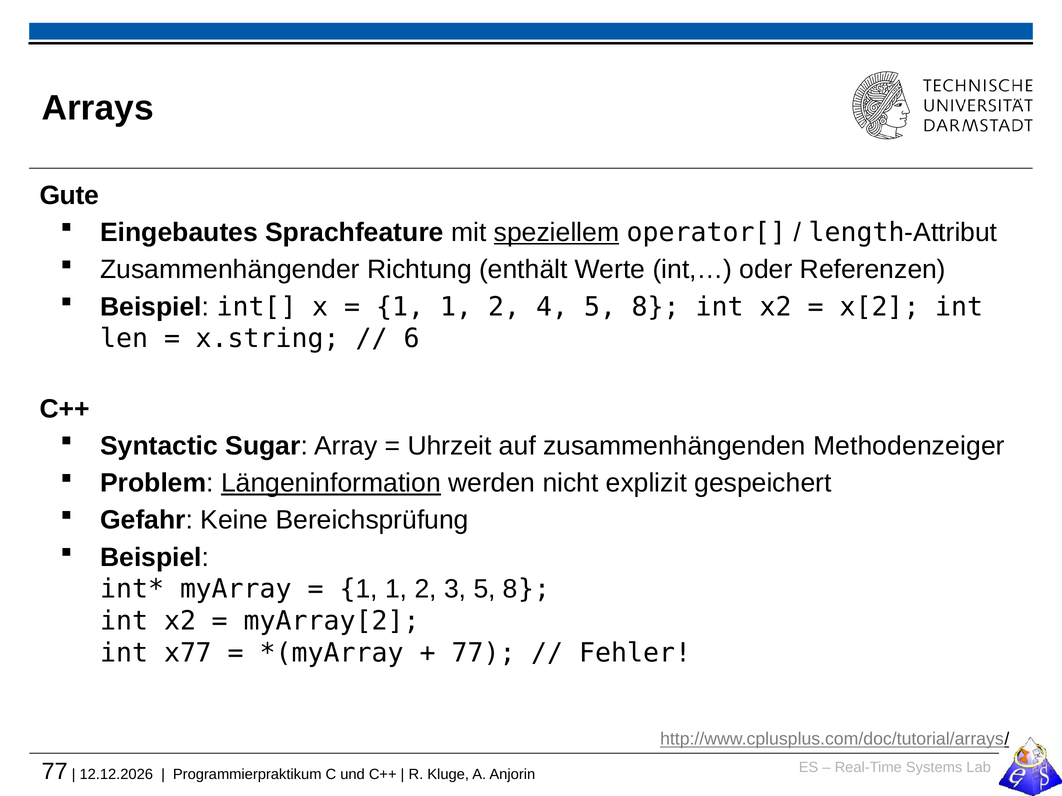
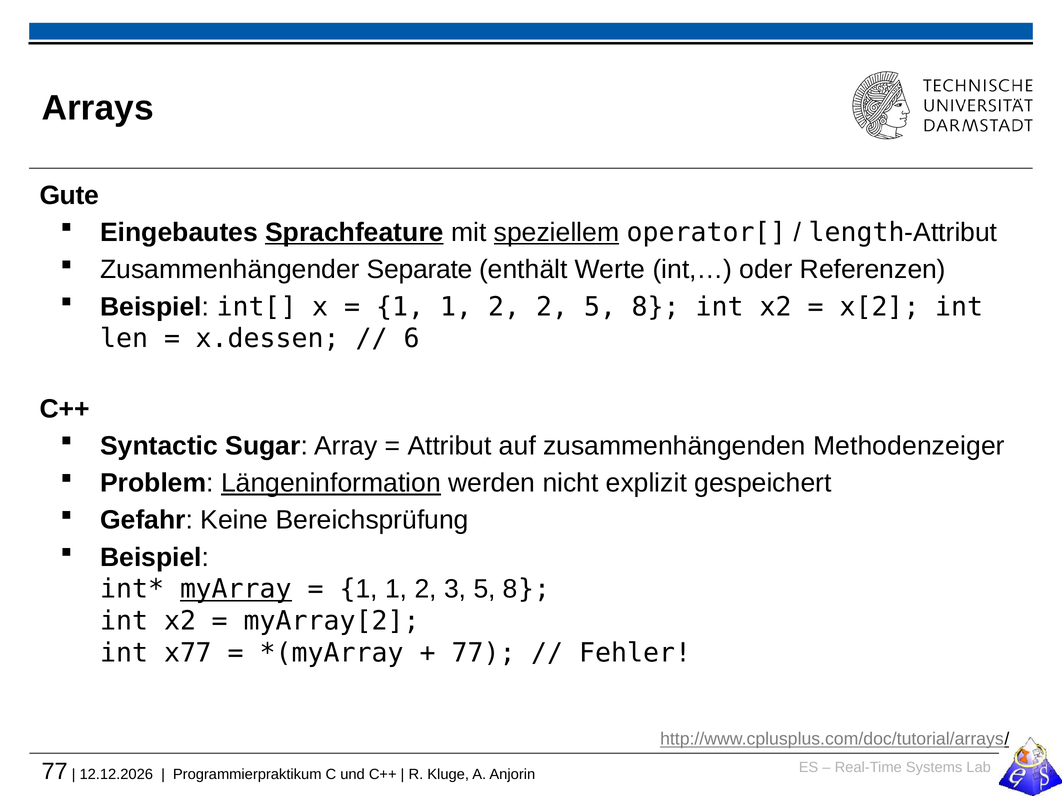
Sprachfeature underline: none -> present
Richtung: Richtung -> Separate
2 4: 4 -> 2
x.string: x.string -> x.dessen
Uhrzeit: Uhrzeit -> Attribut
myArray underline: none -> present
